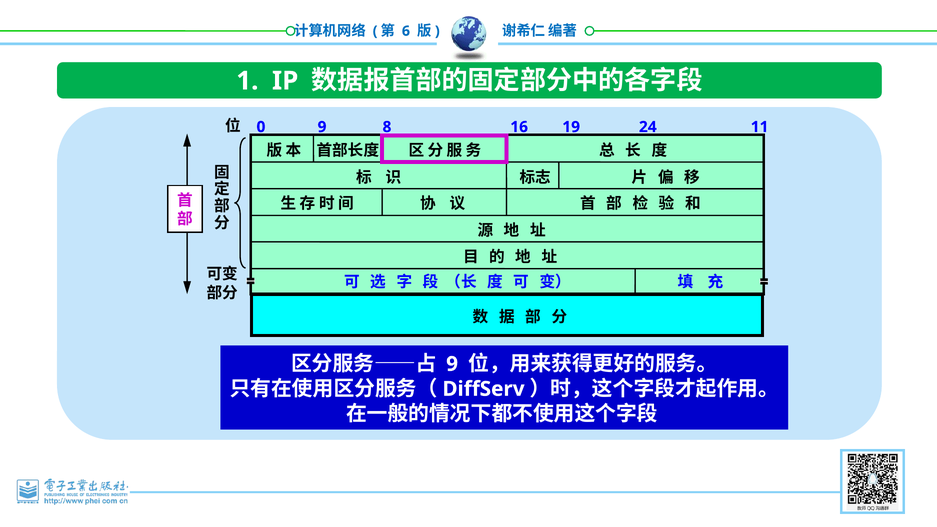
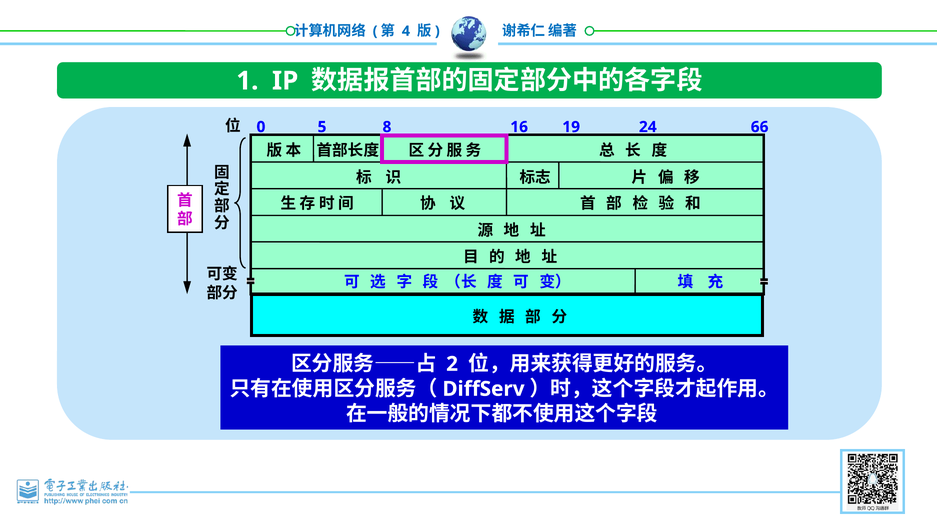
6: 6 -> 4
0 9: 9 -> 5
11: 11 -> 66
9 at (452, 364): 9 -> 2
